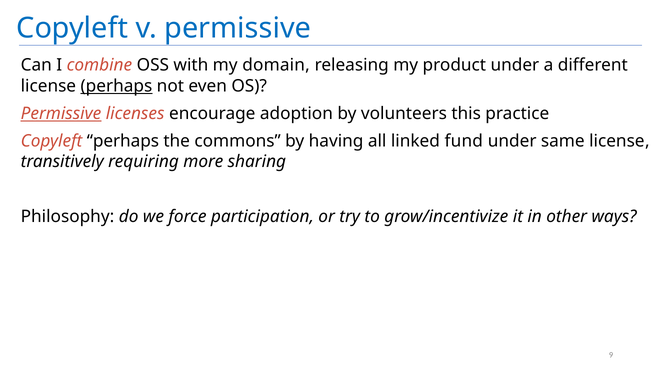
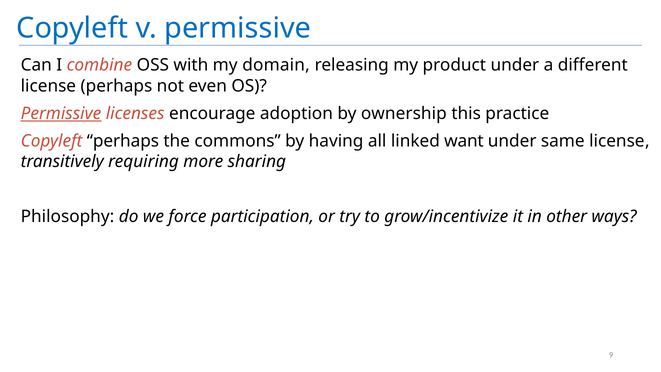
perhaps at (116, 86) underline: present -> none
volunteers: volunteers -> ownership
fund: fund -> want
